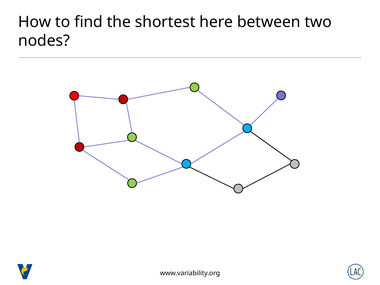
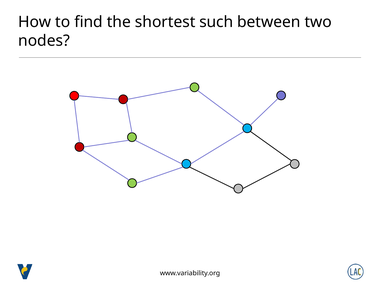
here: here -> such
